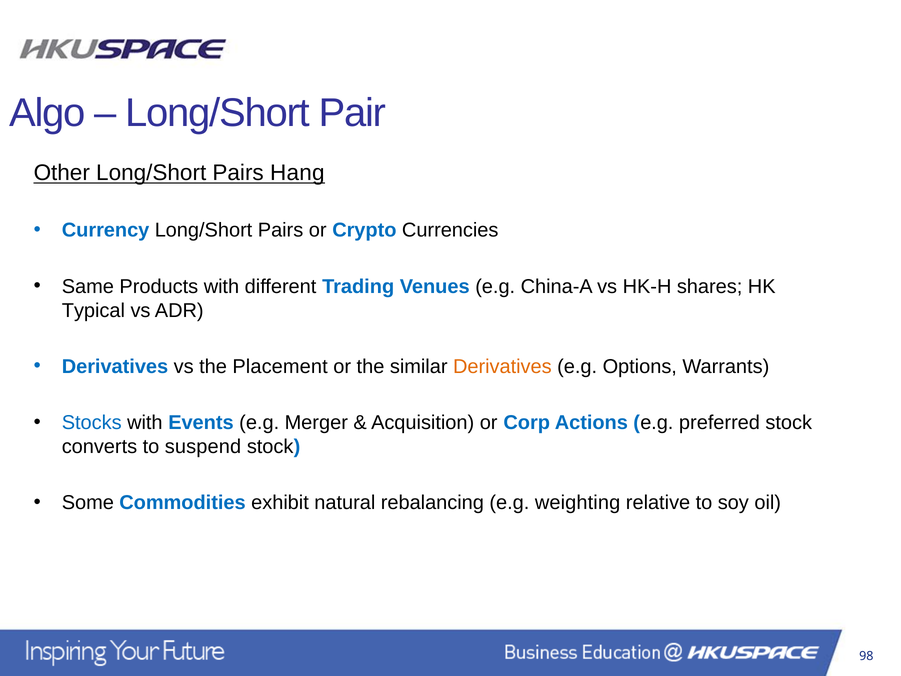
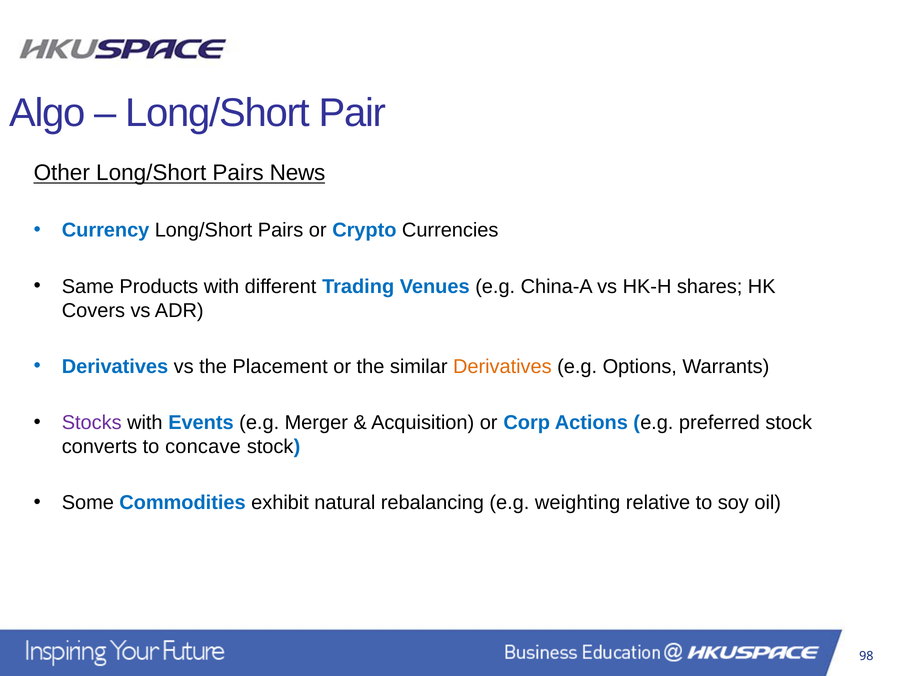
Hang: Hang -> News
Typical: Typical -> Covers
Stocks colour: blue -> purple
suspend: suspend -> concave
